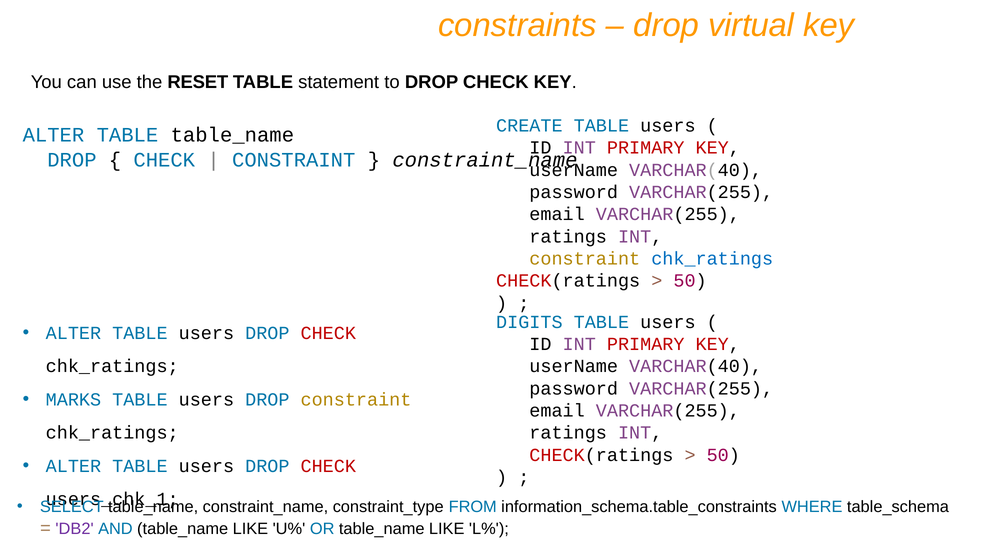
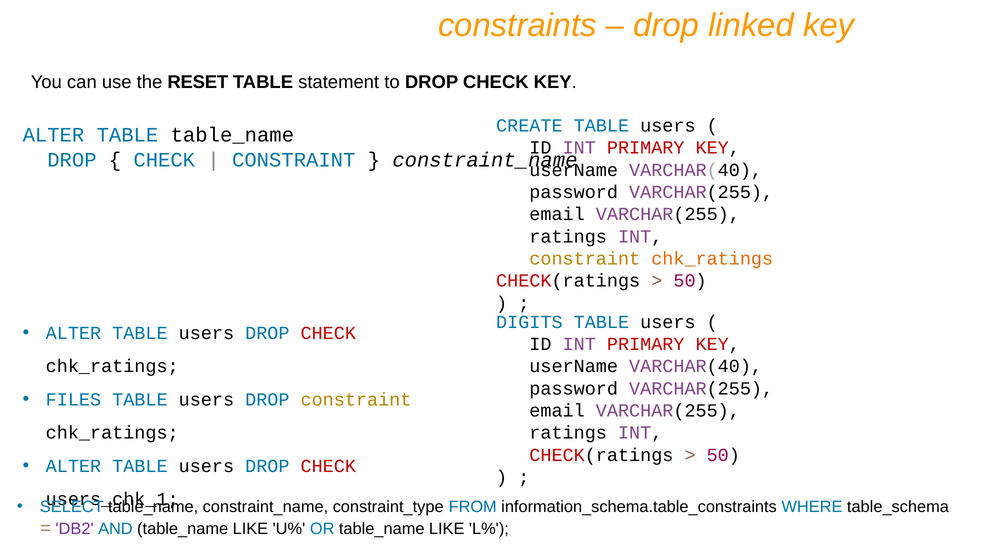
virtual: virtual -> linked
chk_ratings at (712, 259) colour: blue -> orange
MARKS: MARKS -> FILES
